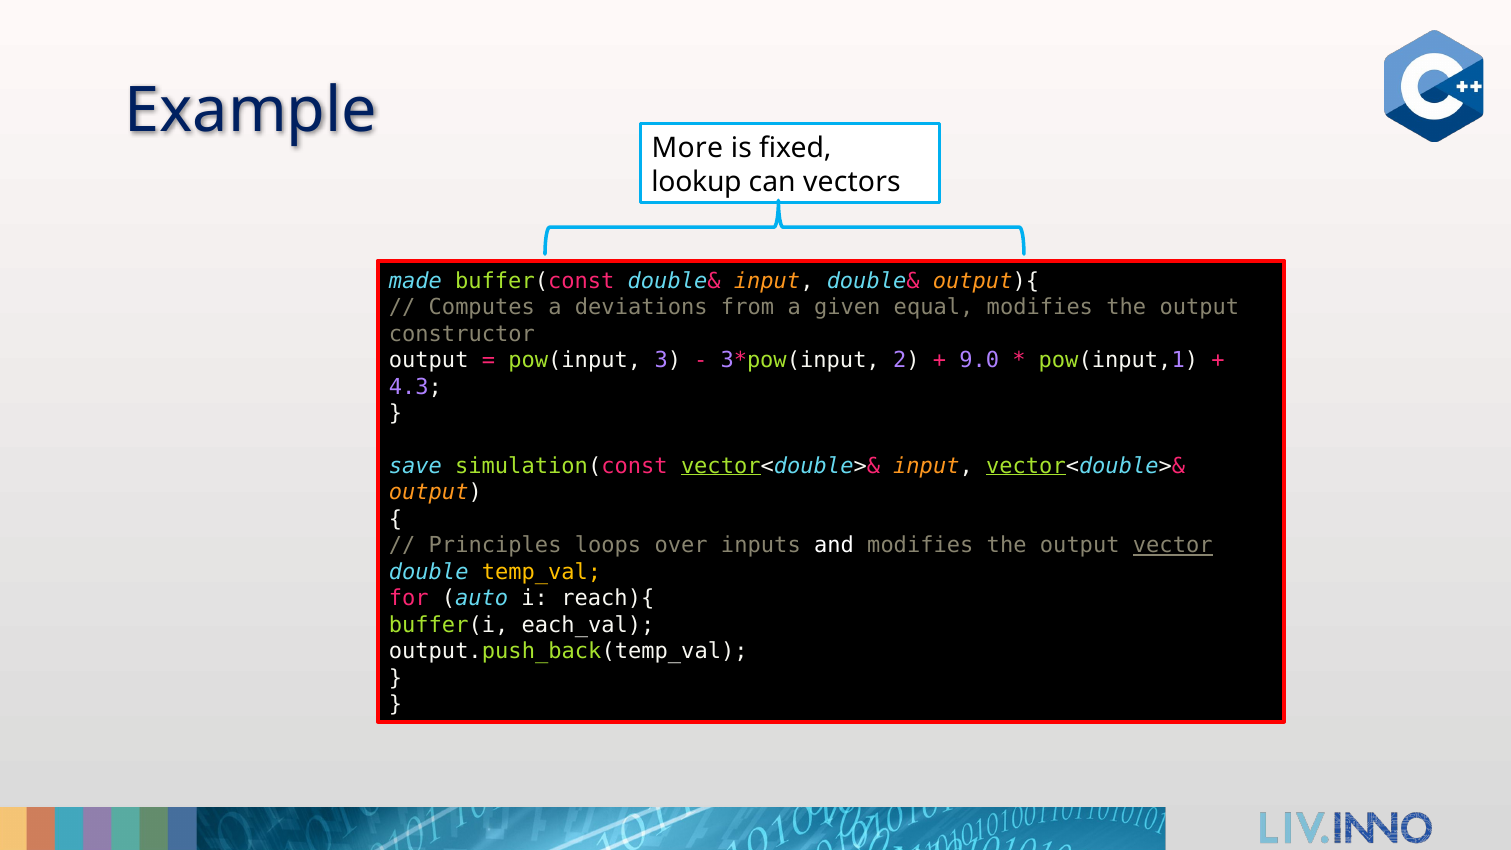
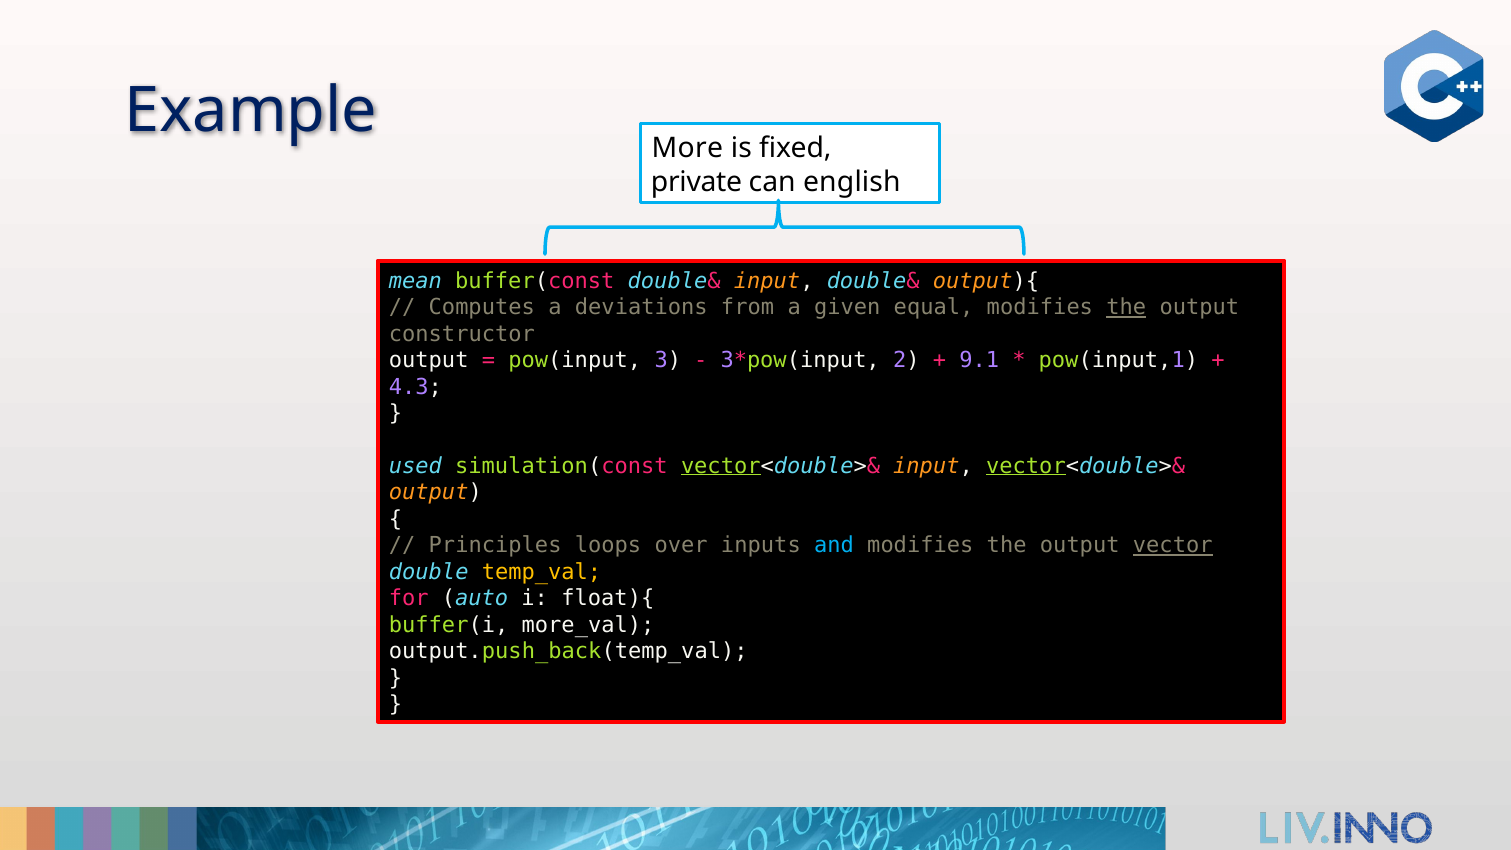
lookup: lookup -> private
vectors: vectors -> english
made: made -> mean
the at (1126, 307) underline: none -> present
9.0: 9.0 -> 9.1
save: save -> used
and colour: white -> light blue
reach){: reach){ -> float){
each_val: each_val -> more_val
